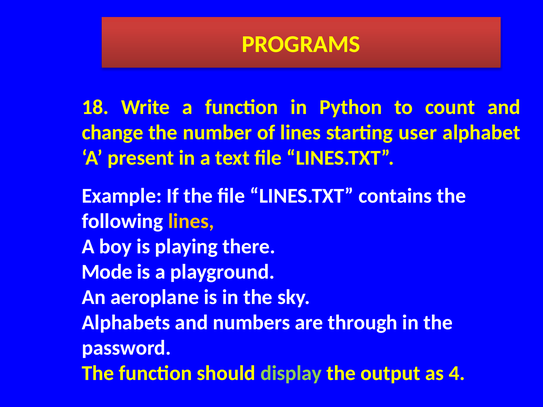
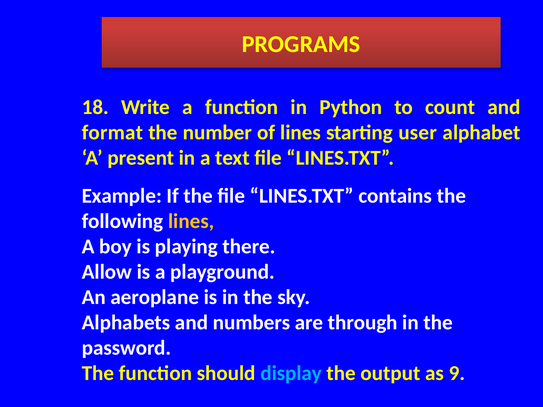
change: change -> format
Mode: Mode -> Allow
display colour: light green -> light blue
4: 4 -> 9
